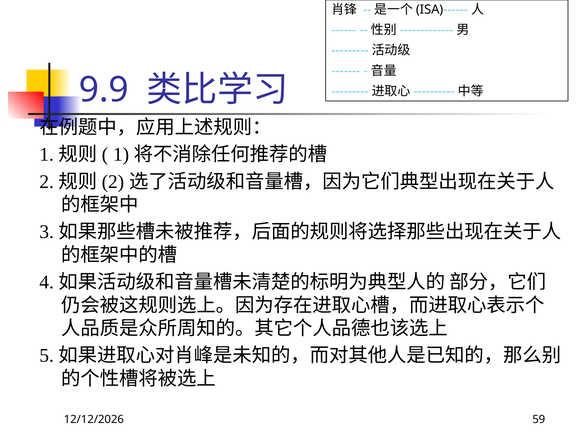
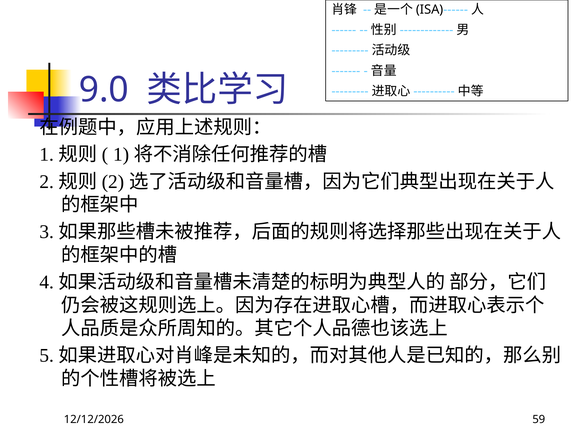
9.9: 9.9 -> 9.0
